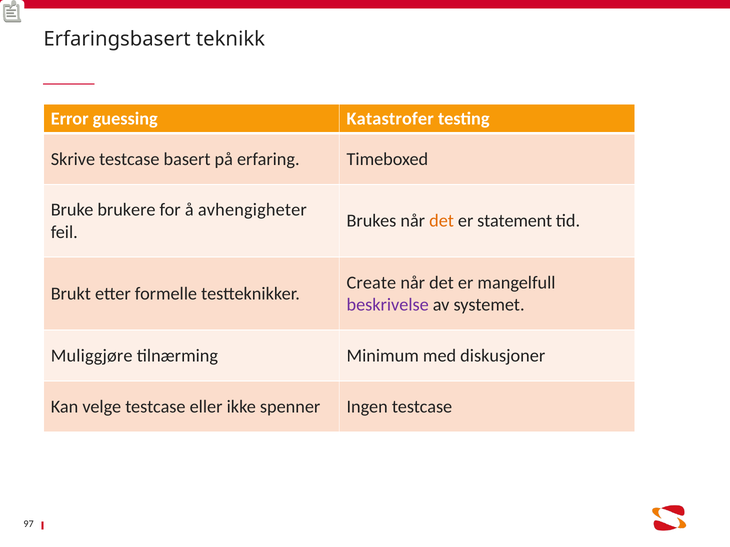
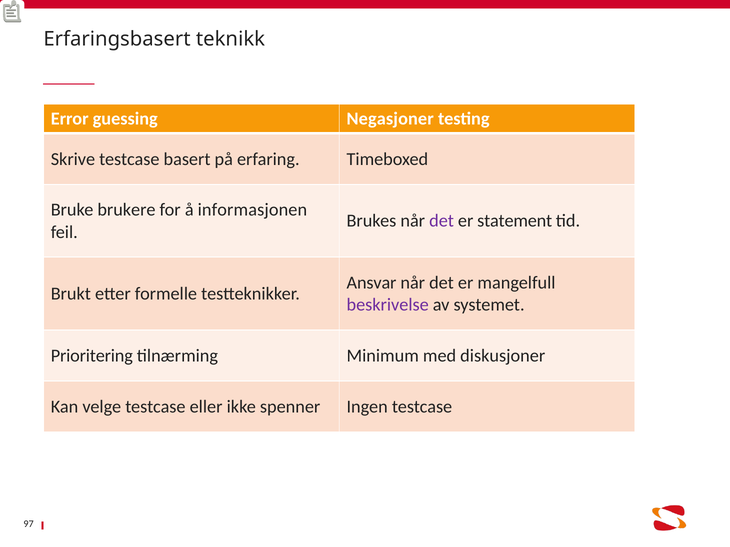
Katastrofer: Katastrofer -> Negasjoner
avhengigheter: avhengigheter -> informasjonen
det at (442, 221) colour: orange -> purple
Create: Create -> Ansvar
Muliggjøre: Muliggjøre -> Prioritering
